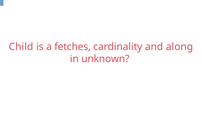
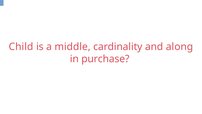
fetches: fetches -> middle
unknown: unknown -> purchase
